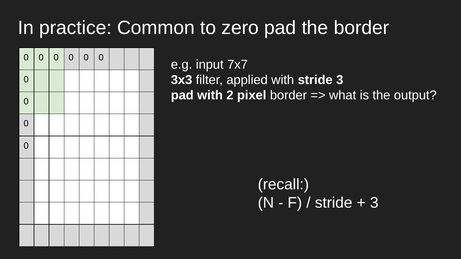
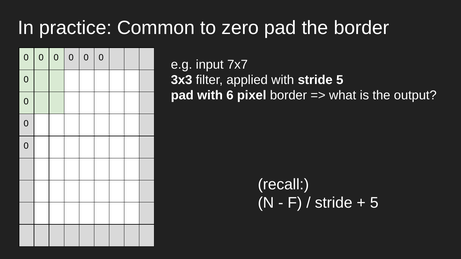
stride 3: 3 -> 5
2: 2 -> 6
3 at (374, 203): 3 -> 5
